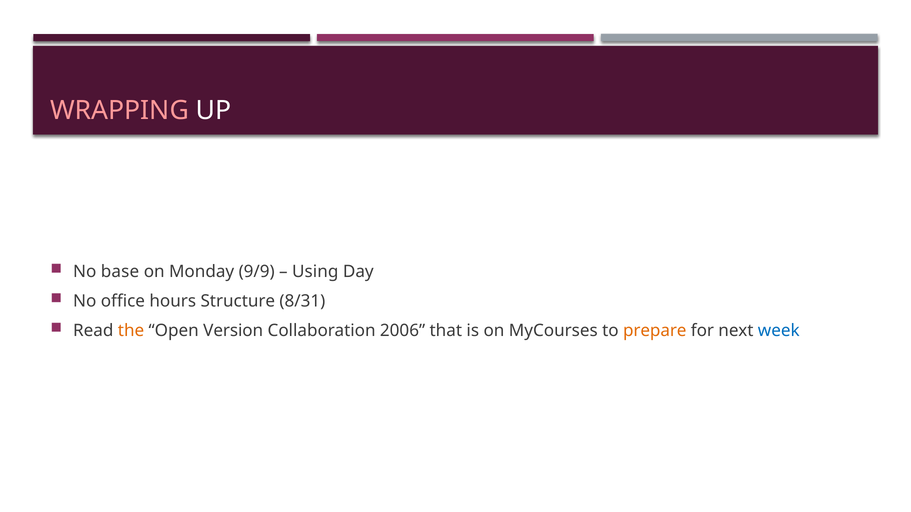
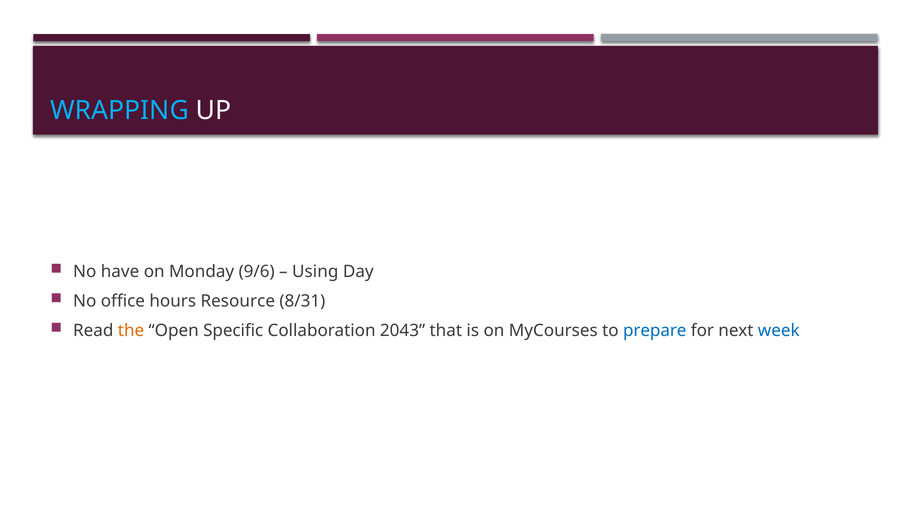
WRAPPING colour: pink -> light blue
base: base -> have
9/9: 9/9 -> 9/6
Structure: Structure -> Resource
Version: Version -> Specific
2006: 2006 -> 2043
prepare colour: orange -> blue
